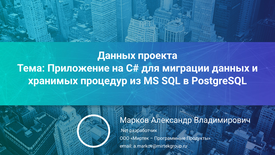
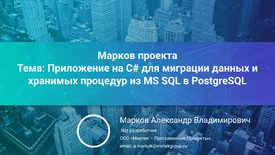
Данных at (116, 55): Данных -> Марков
